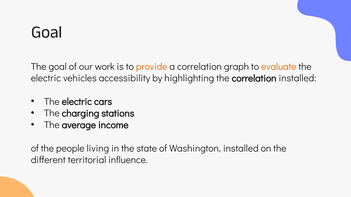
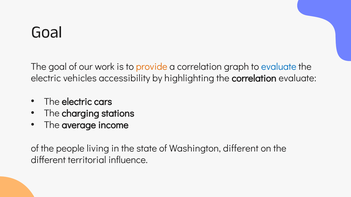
evaluate at (279, 67) colour: orange -> blue
correlation installed: installed -> evaluate
Washington installed: installed -> different
